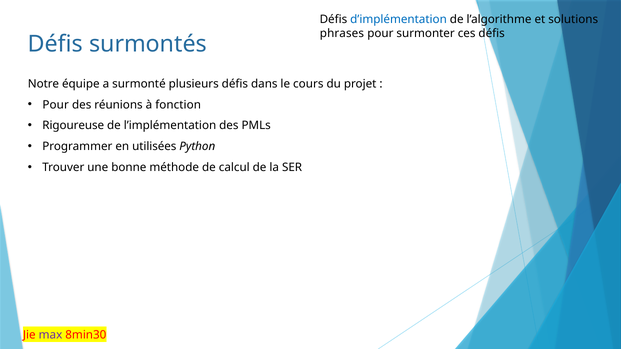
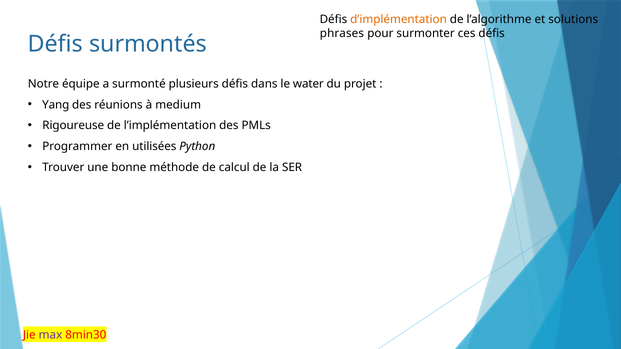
d’implémentation colour: blue -> orange
cours: cours -> water
Pour at (56, 105): Pour -> Yang
fonction: fonction -> medium
